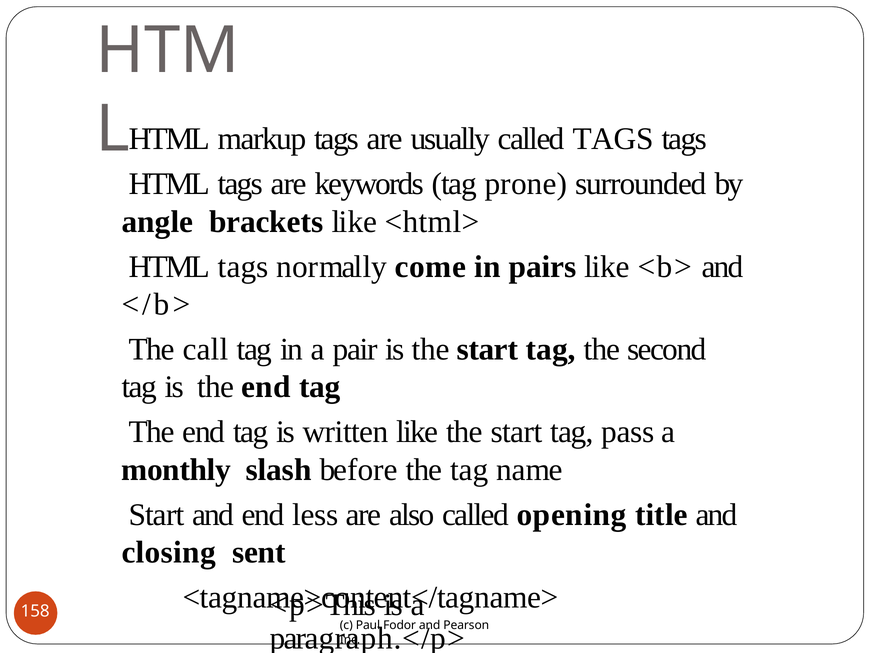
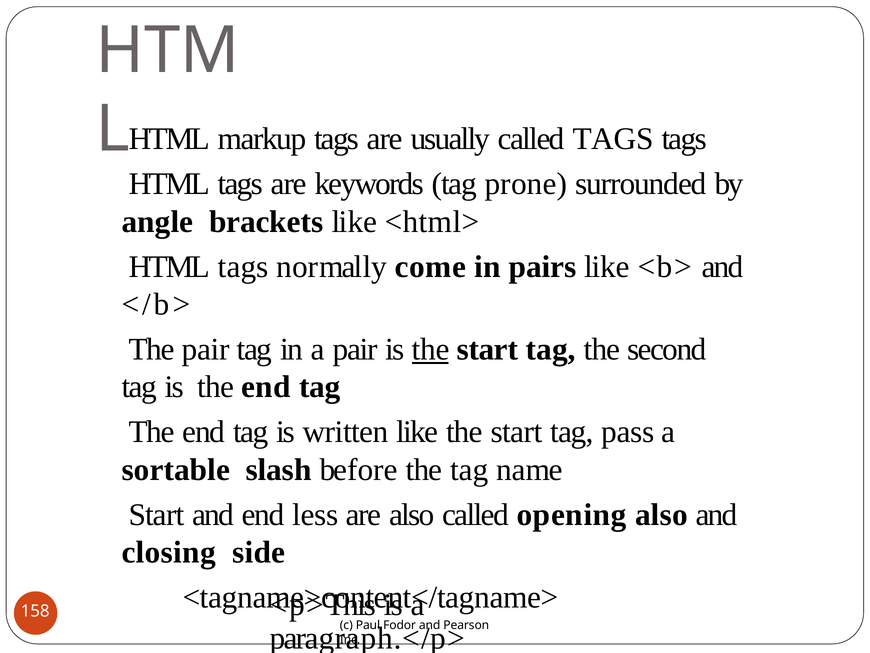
call at (206, 349): call -> pair
the at (431, 349) underline: none -> present
monthly: monthly -> sortable
opening title: title -> also
sent: sent -> side
